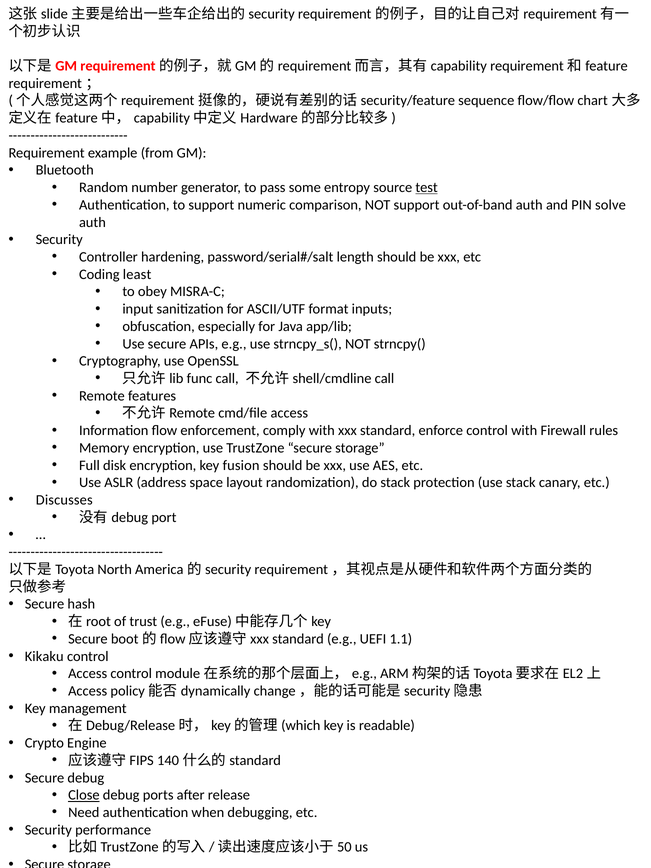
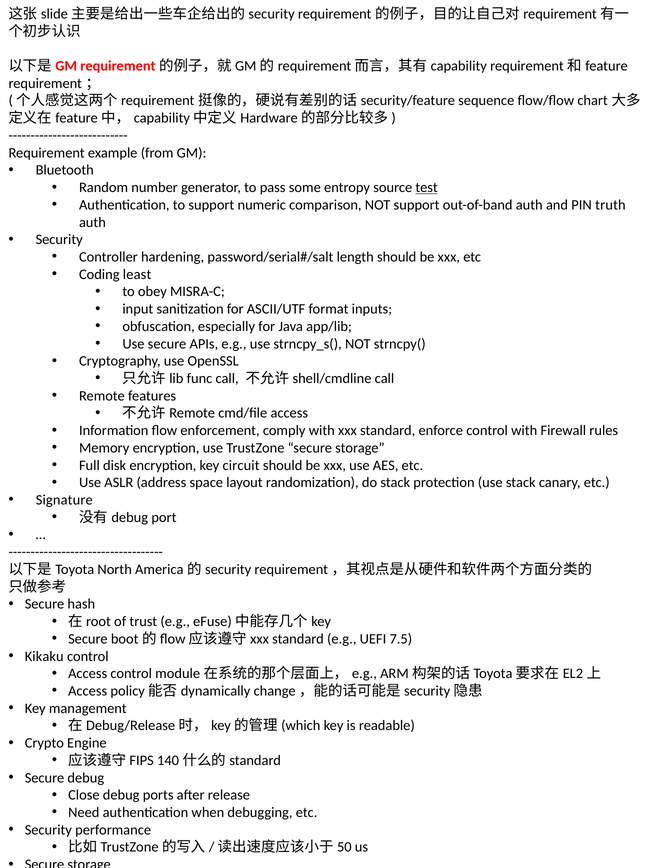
solve: solve -> truth
fusion: fusion -> circuit
Discusses at (64, 500): Discusses -> Signature
1.1: 1.1 -> 7.5
Close underline: present -> none
